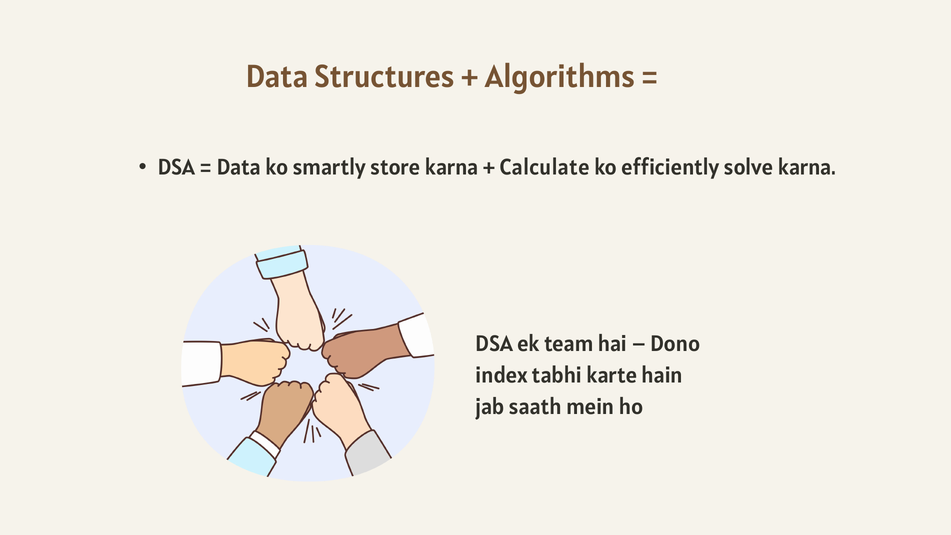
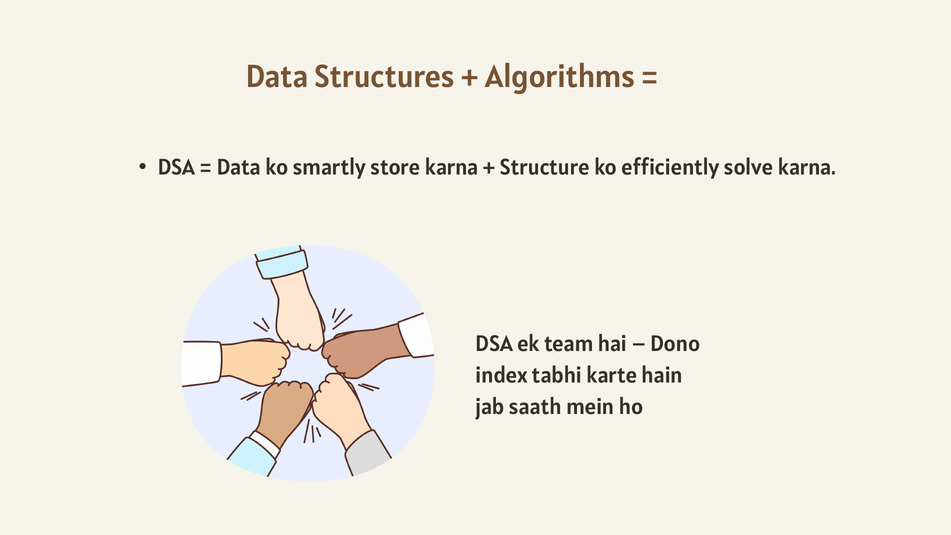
Calculate: Calculate -> Structure
